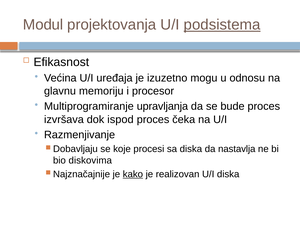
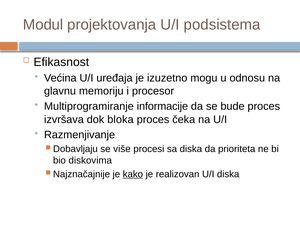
podsistema underline: present -> none
upravljanja: upravljanja -> informacije
ispod: ispod -> bloka
koje: koje -> više
nastavlja: nastavlja -> prioriteta
